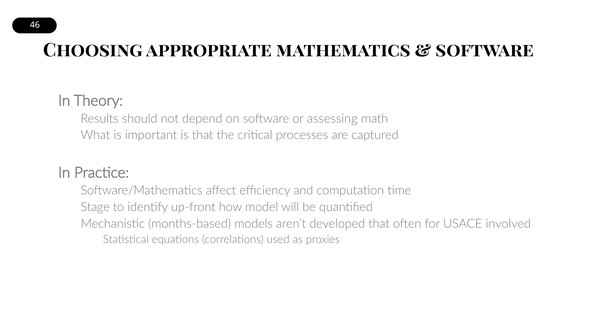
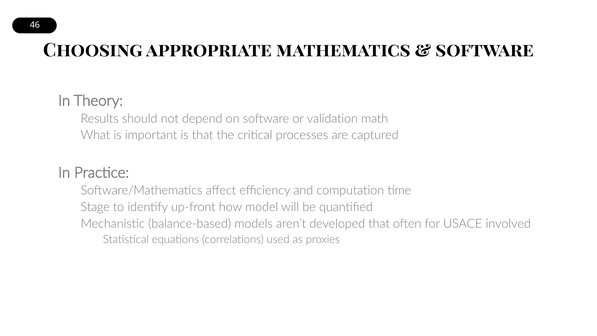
assessing: assessing -> validation
months-based: months-based -> balance-based
